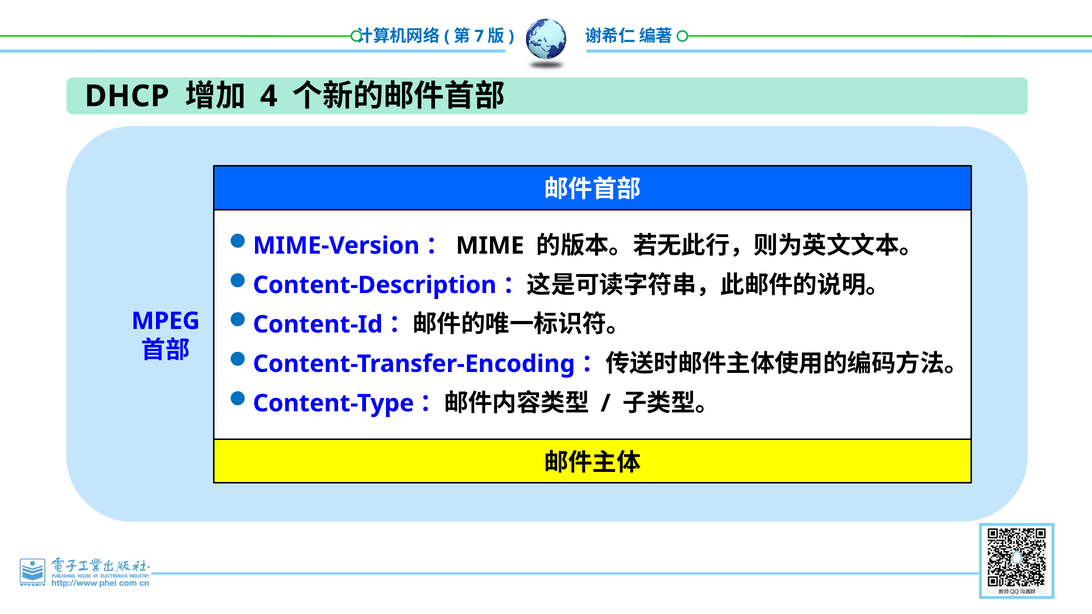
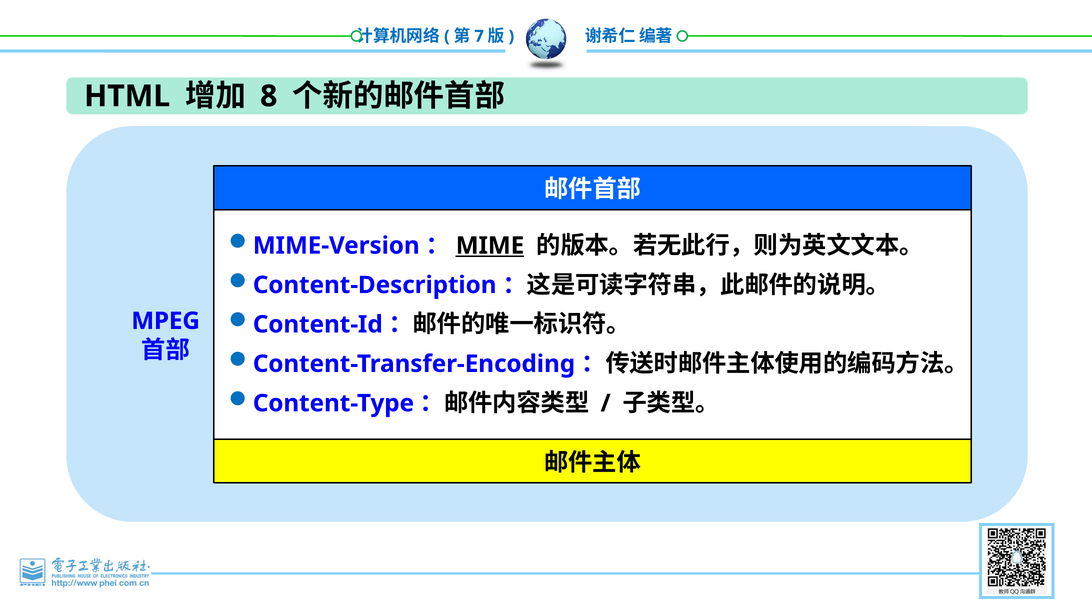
DHCP: DHCP -> HTML
4: 4 -> 8
MIME underline: none -> present
